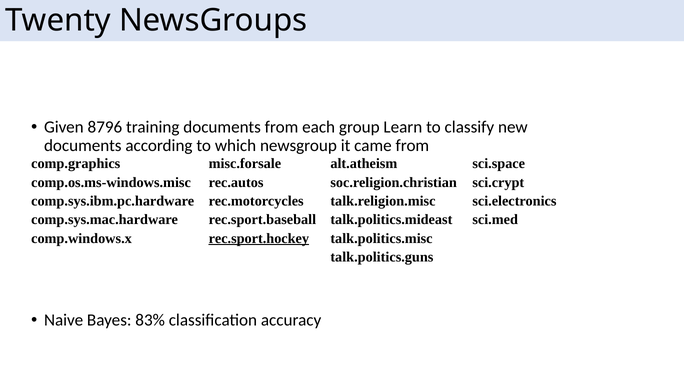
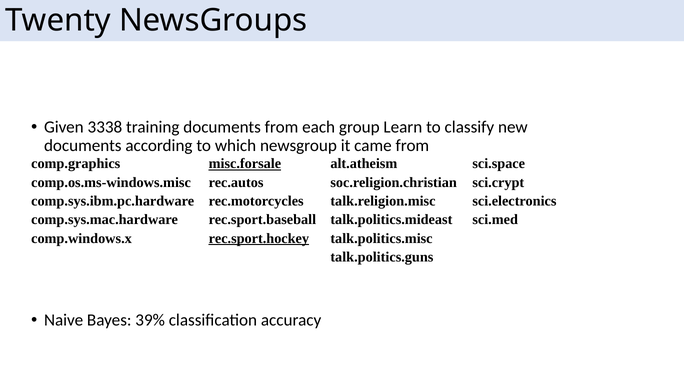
8796: 8796 -> 3338
misc.forsale underline: none -> present
83%: 83% -> 39%
